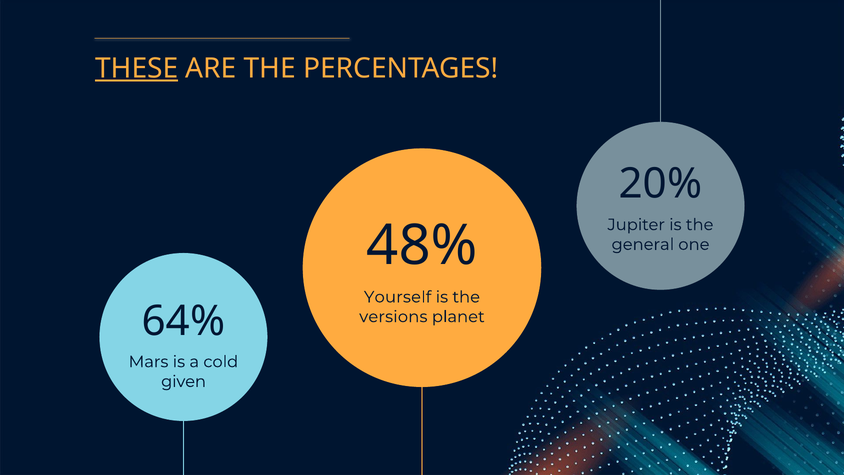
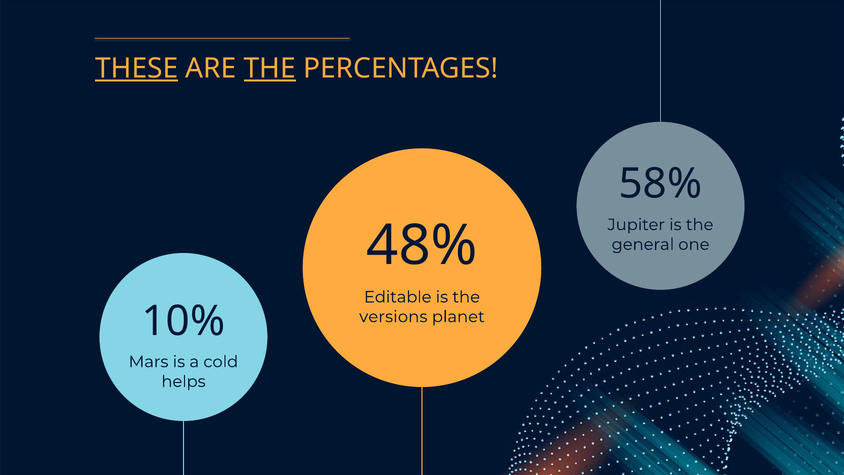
THE at (270, 68) underline: none -> present
20%: 20% -> 58%
Yourself: Yourself -> Editable
64%: 64% -> 10%
given: given -> helps
